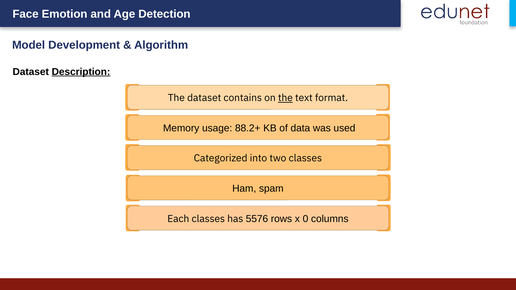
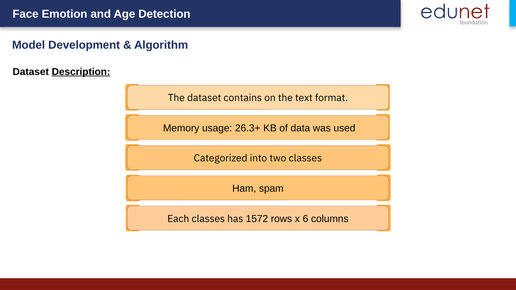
the at (285, 98) underline: present -> none
88.2+: 88.2+ -> 26.3+
5576: 5576 -> 1572
0: 0 -> 6
